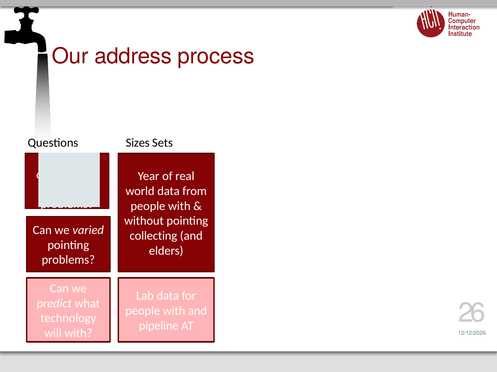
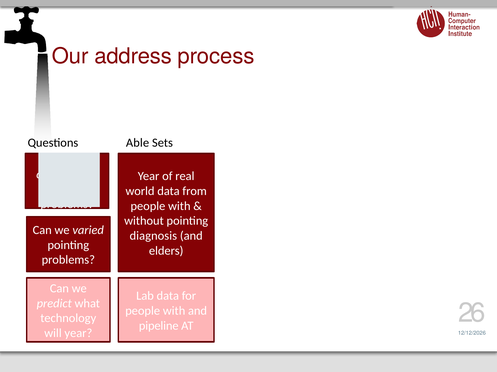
Sizes: Sizes -> Able
collecting: collecting -> diagnosis
will with: with -> year
